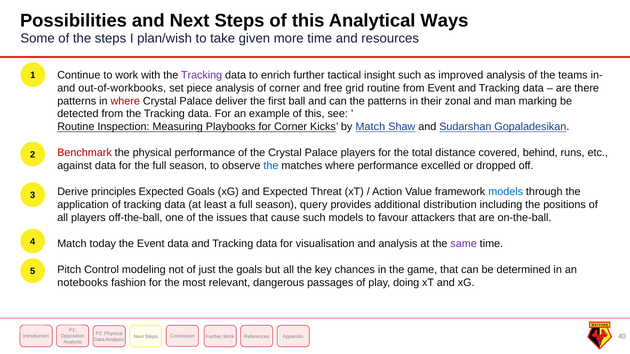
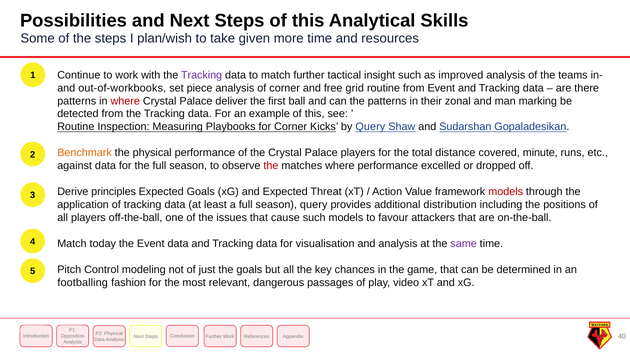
Ways: Ways -> Skills
to enrich: enrich -> match
by Match: Match -> Query
Benchmark colour: red -> orange
behind: behind -> minute
the at (271, 166) colour: blue -> red
models at (506, 192) colour: blue -> red
notebooks: notebooks -> footballing
doing: doing -> video
